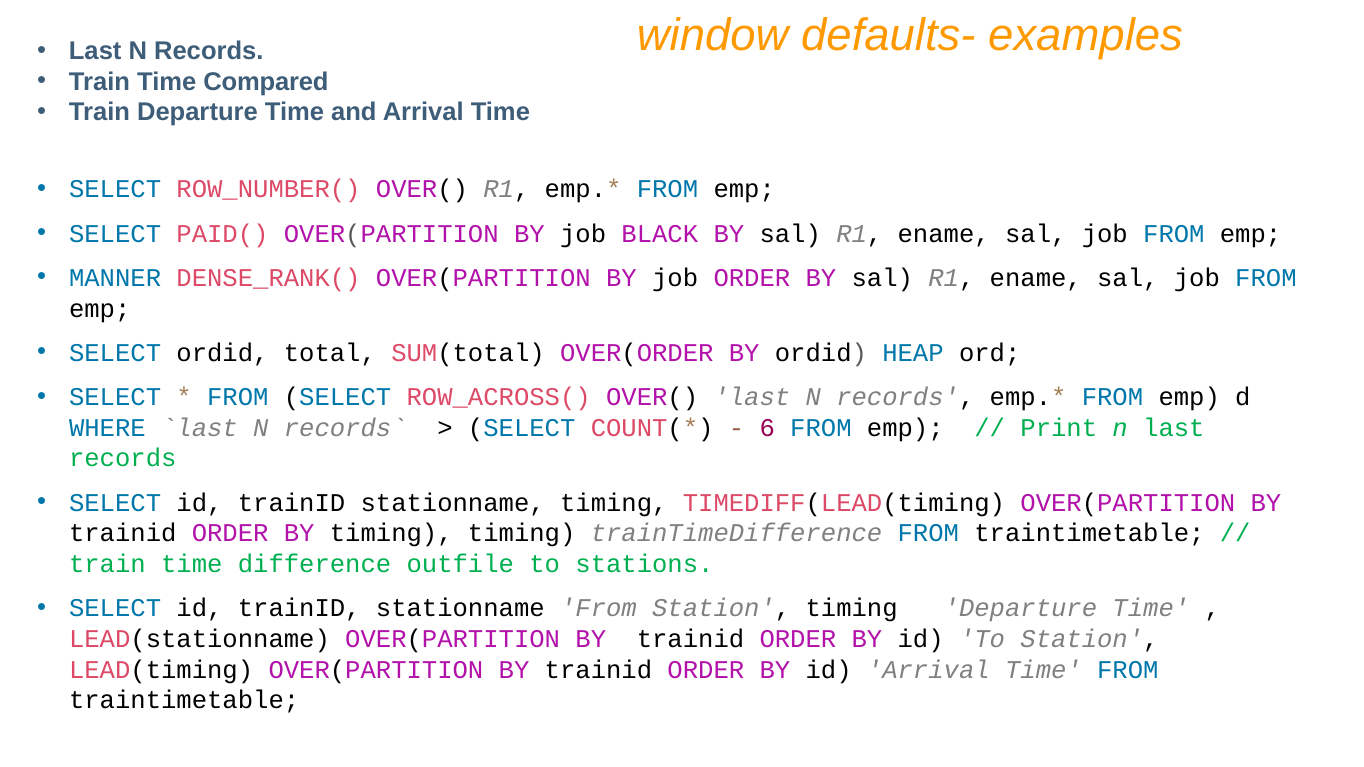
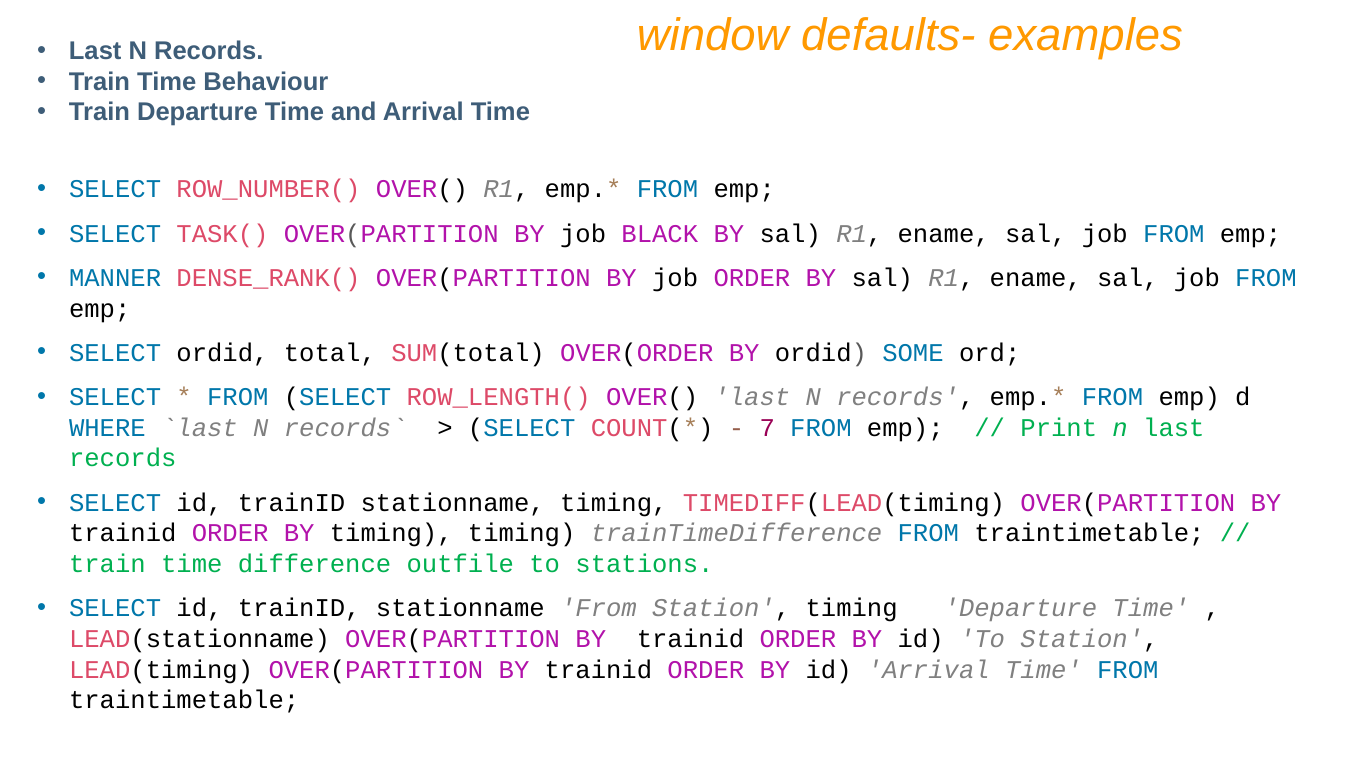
Compared: Compared -> Behaviour
PAID(: PAID( -> TASK(
HEAP: HEAP -> SOME
ROW_ACROSS(: ROW_ACROSS( -> ROW_LENGTH(
6: 6 -> 7
